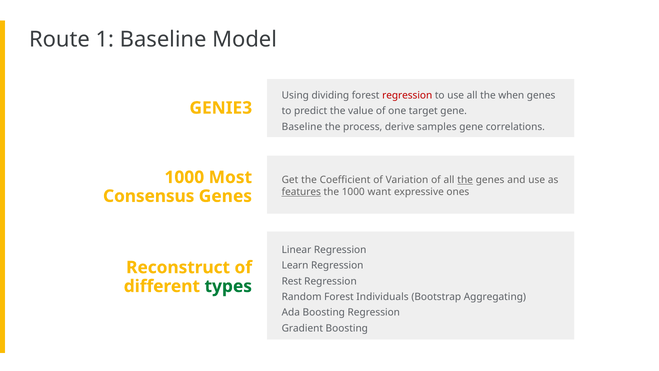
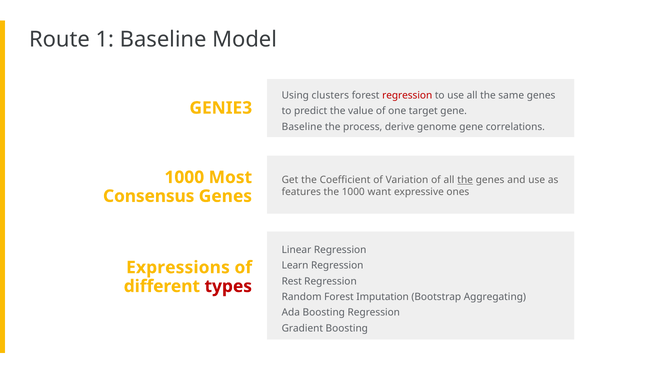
dividing: dividing -> clusters
when: when -> same
samples: samples -> genome
features underline: present -> none
Reconstruct: Reconstruct -> Expressions
types colour: green -> red
Individuals: Individuals -> Imputation
